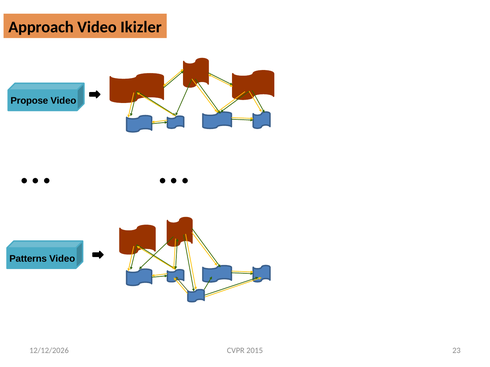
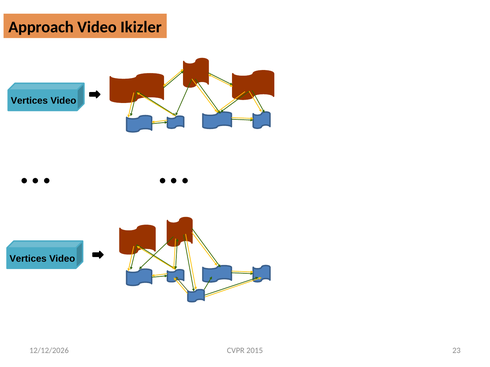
Propose at (29, 101): Propose -> Vertices
Patterns at (28, 259): Patterns -> Vertices
